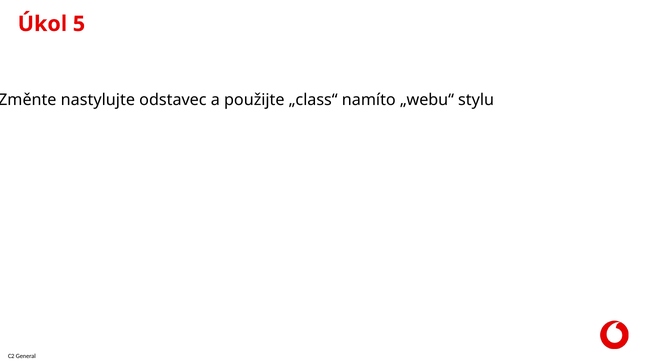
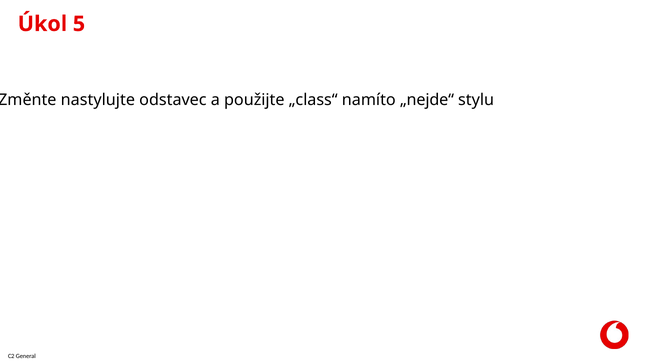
„webu“: „webu“ -> „nejde“
